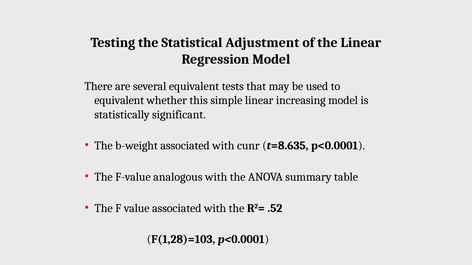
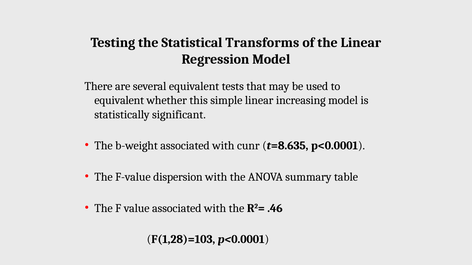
Adjustment: Adjustment -> Transforms
analogous: analogous -> dispersion
.52: .52 -> .46
